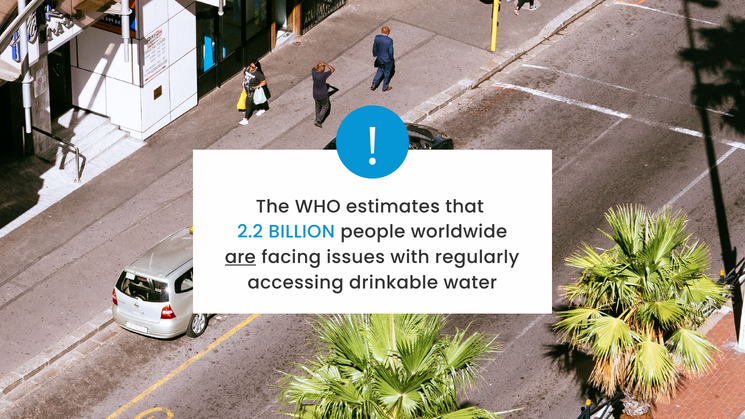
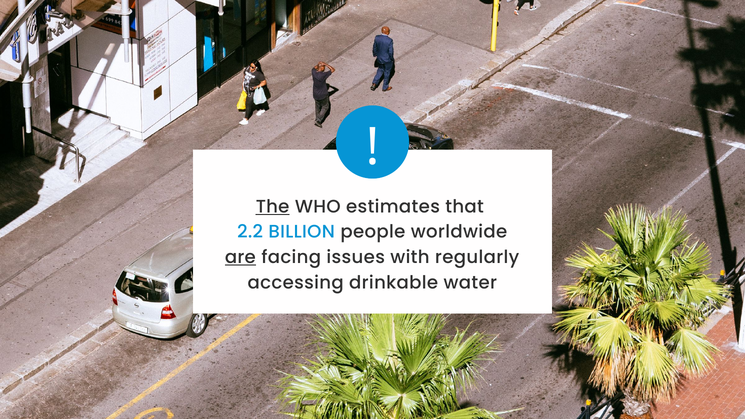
The underline: none -> present
